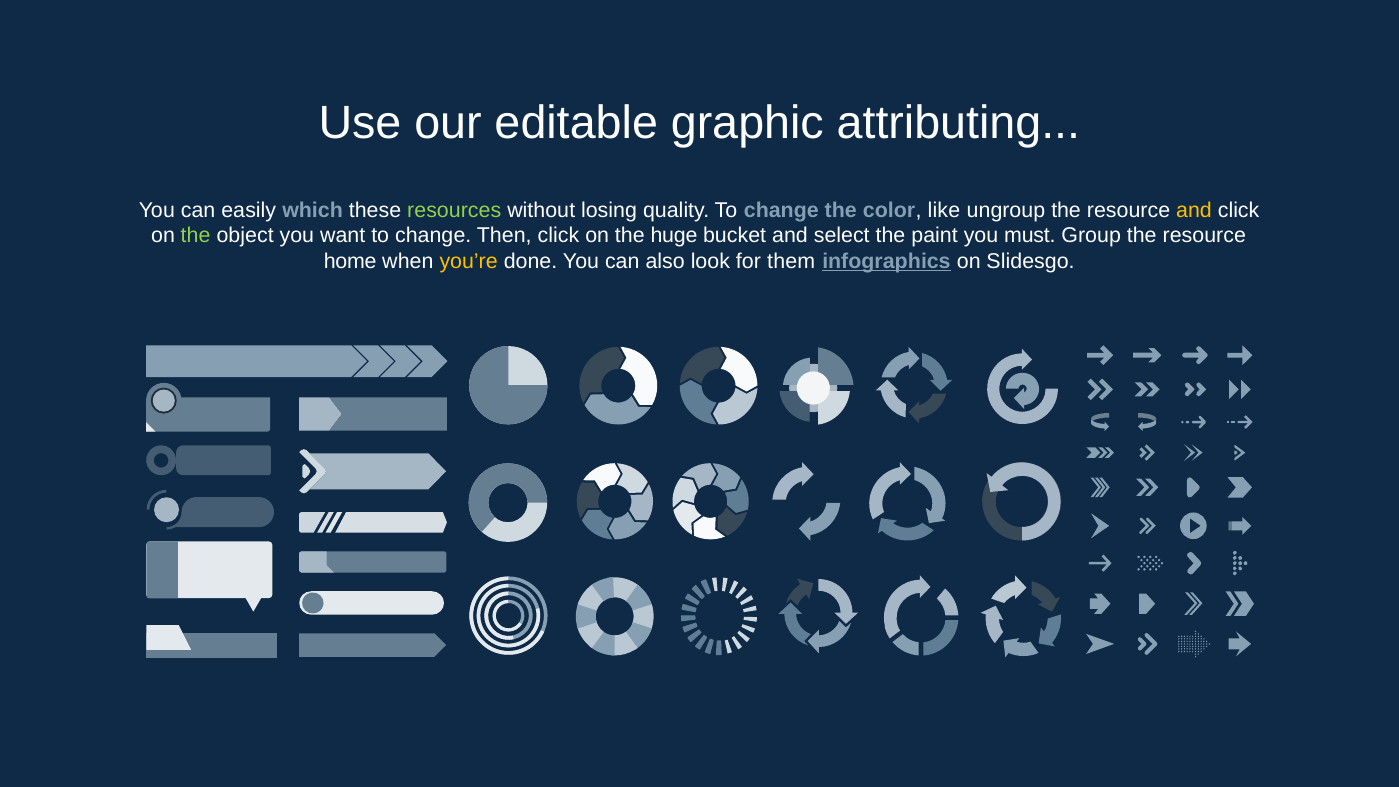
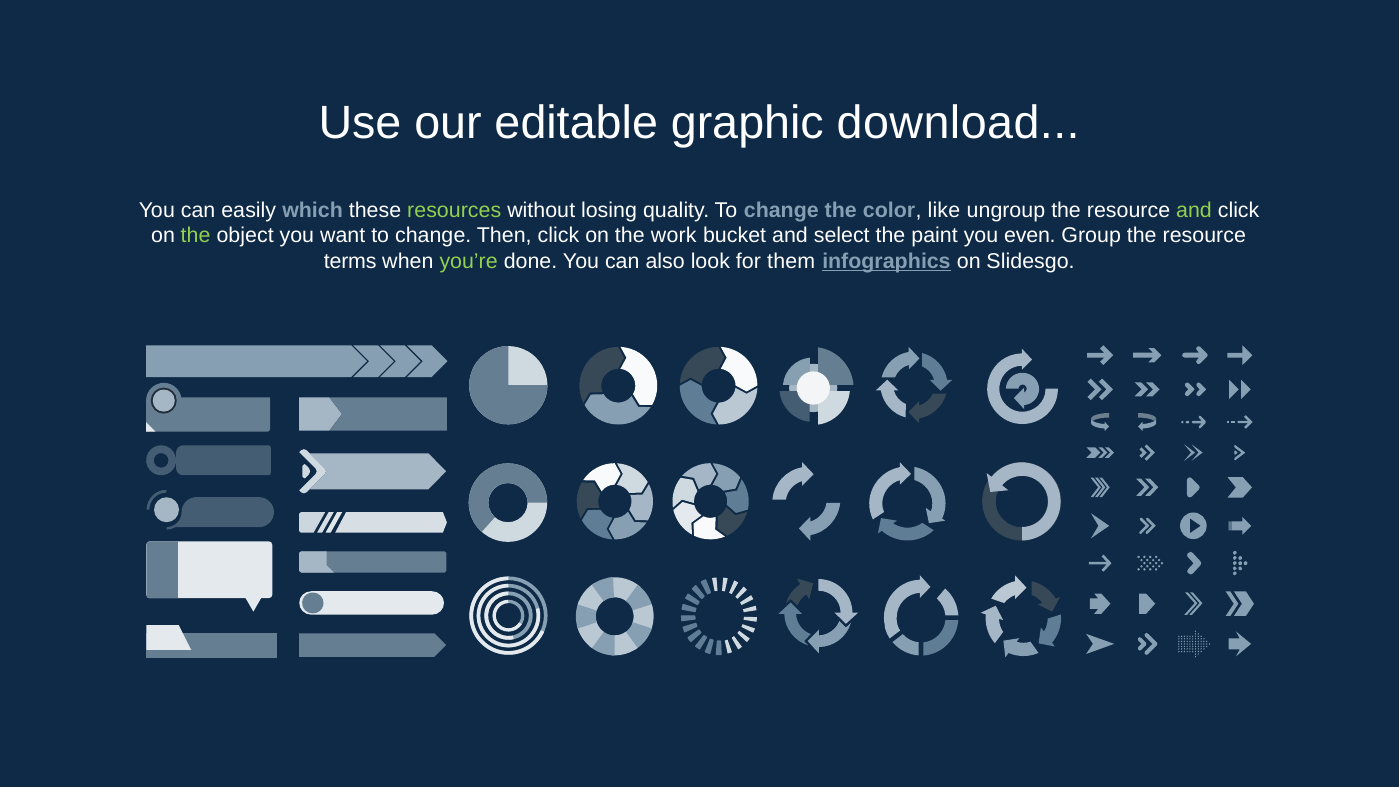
attributing: attributing -> download
and at (1194, 210) colour: yellow -> light green
huge: huge -> work
must: must -> even
home: home -> terms
you’re colour: yellow -> light green
